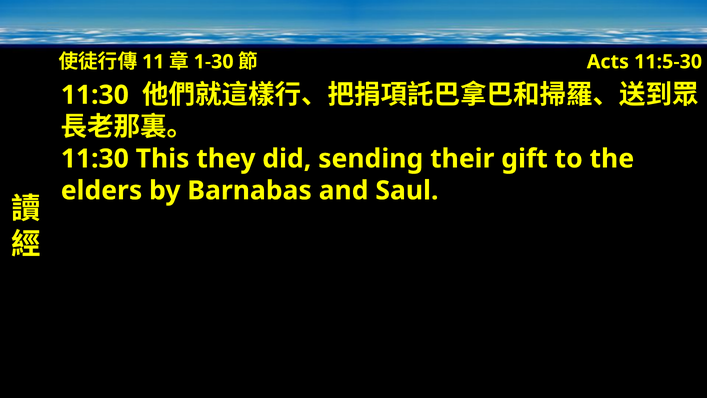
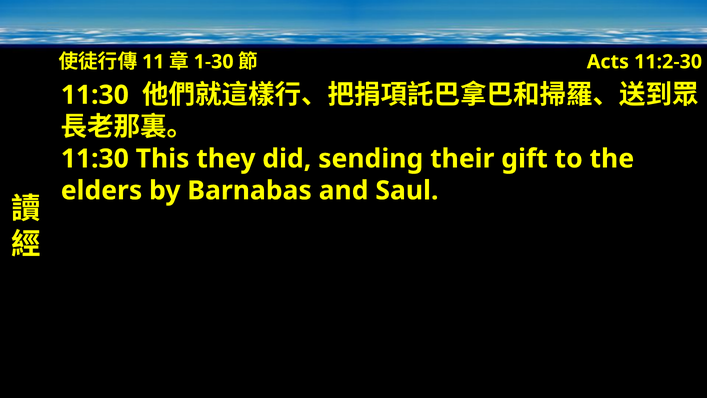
11:5-30: 11:5-30 -> 11:2-30
